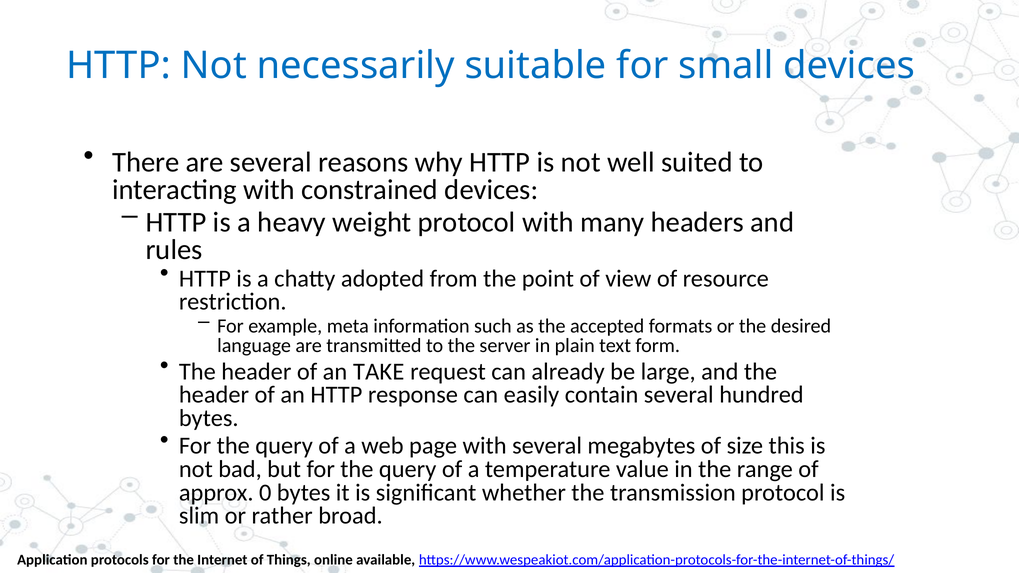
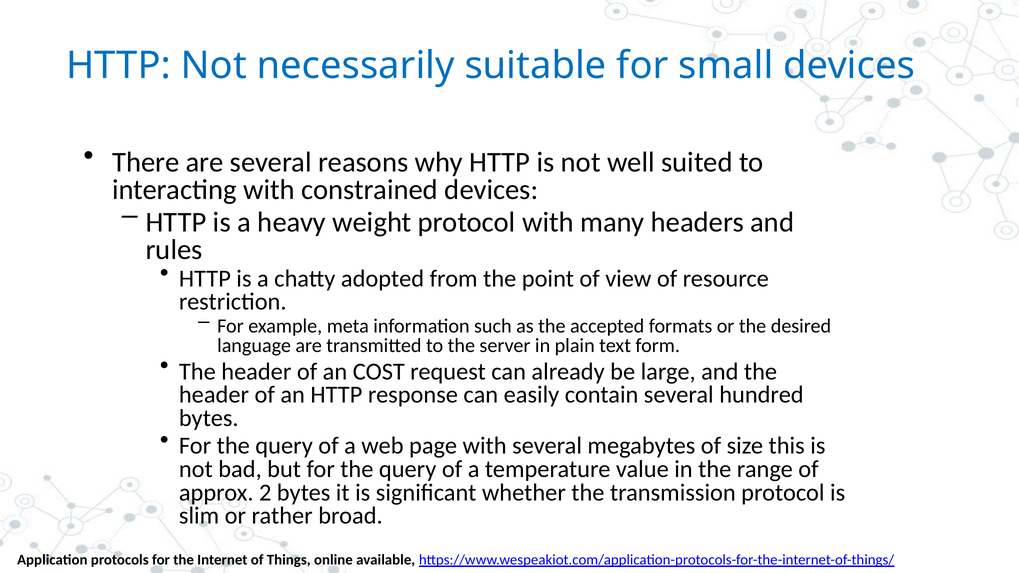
TAKE: TAKE -> COST
0: 0 -> 2
